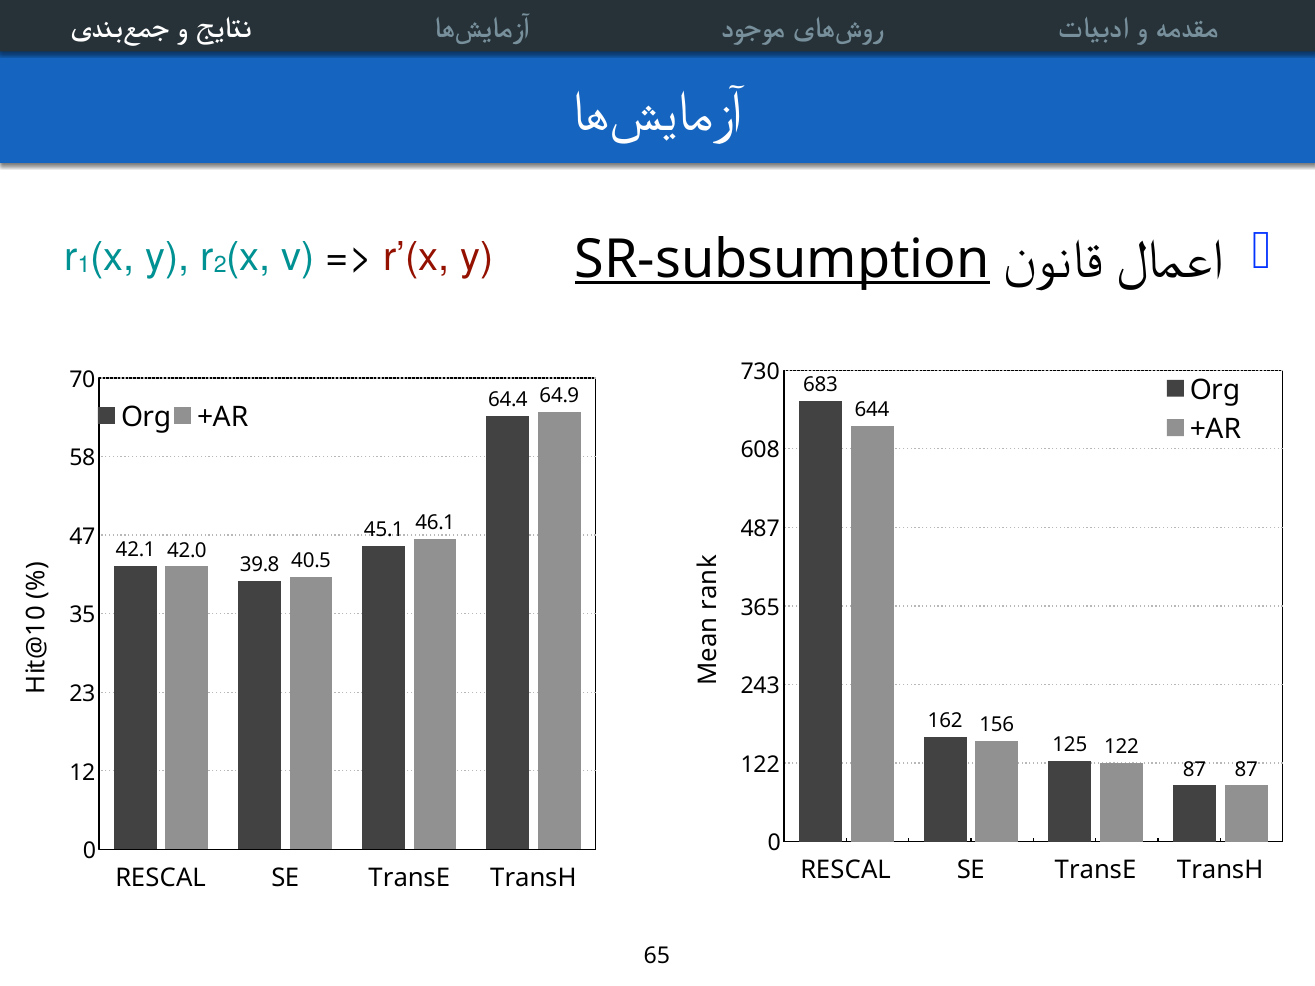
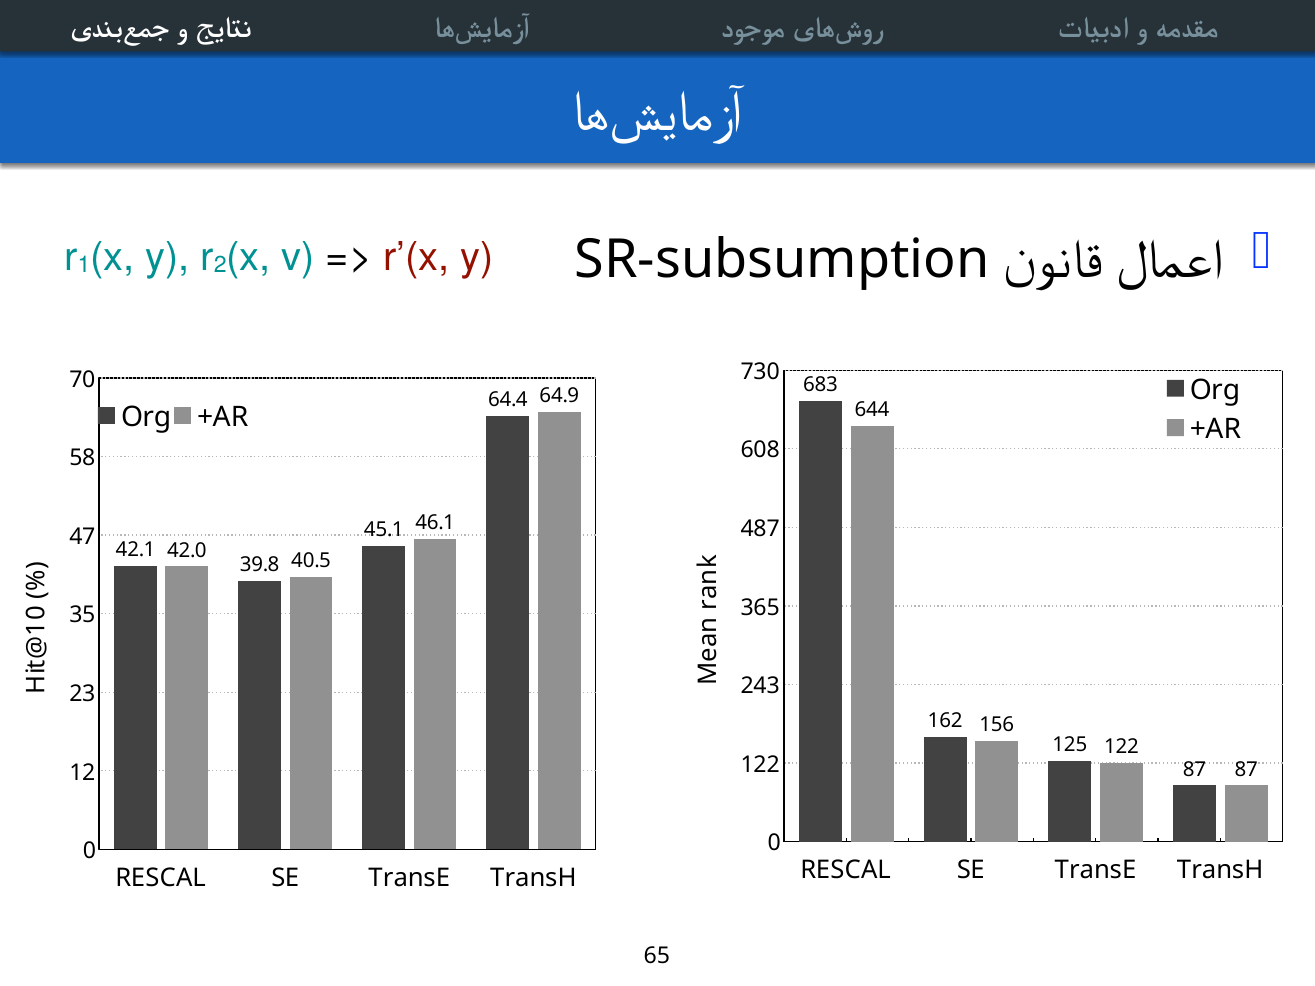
SR-subsumption underline: present -> none
